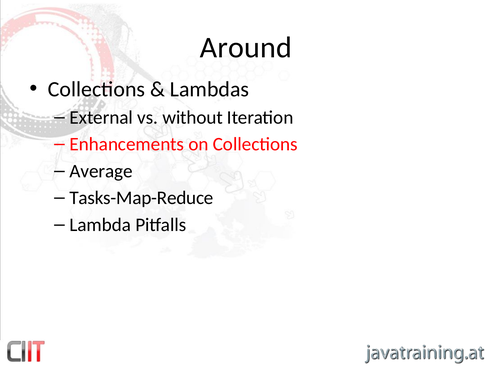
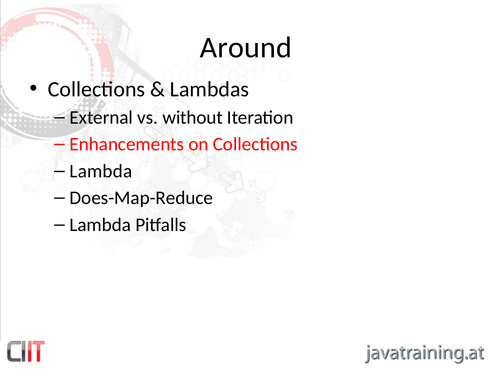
Average at (101, 171): Average -> Lambda
Tasks-Map-Reduce: Tasks-Map-Reduce -> Does-Map-Reduce
